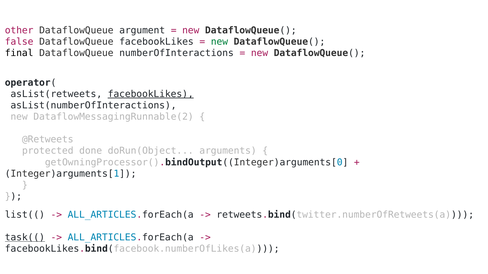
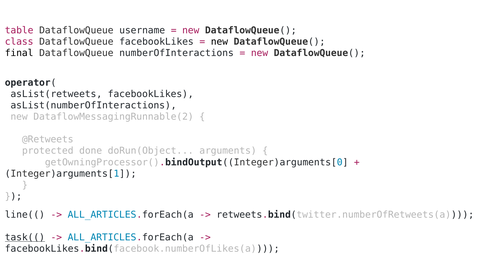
other: other -> table
argument: argument -> username
false: false -> class
new at (219, 42) colour: green -> black
facebookLikes at (151, 94) underline: present -> none
list((: list(( -> line((
